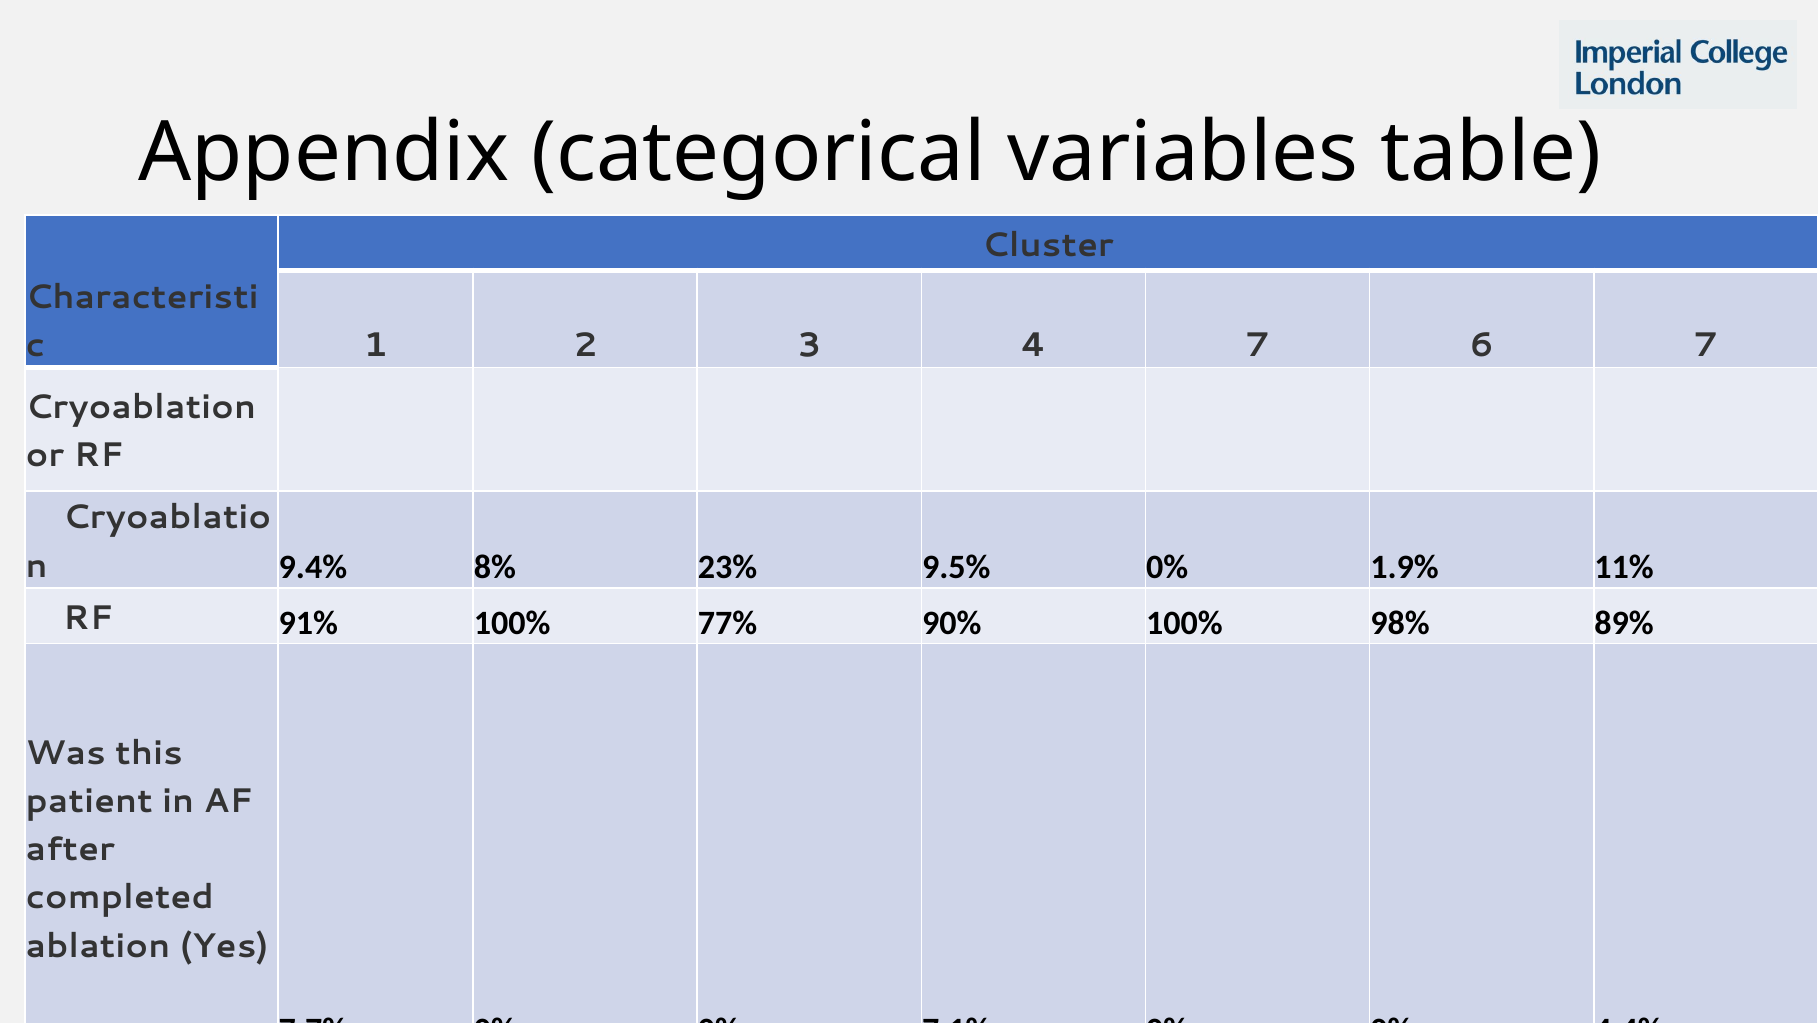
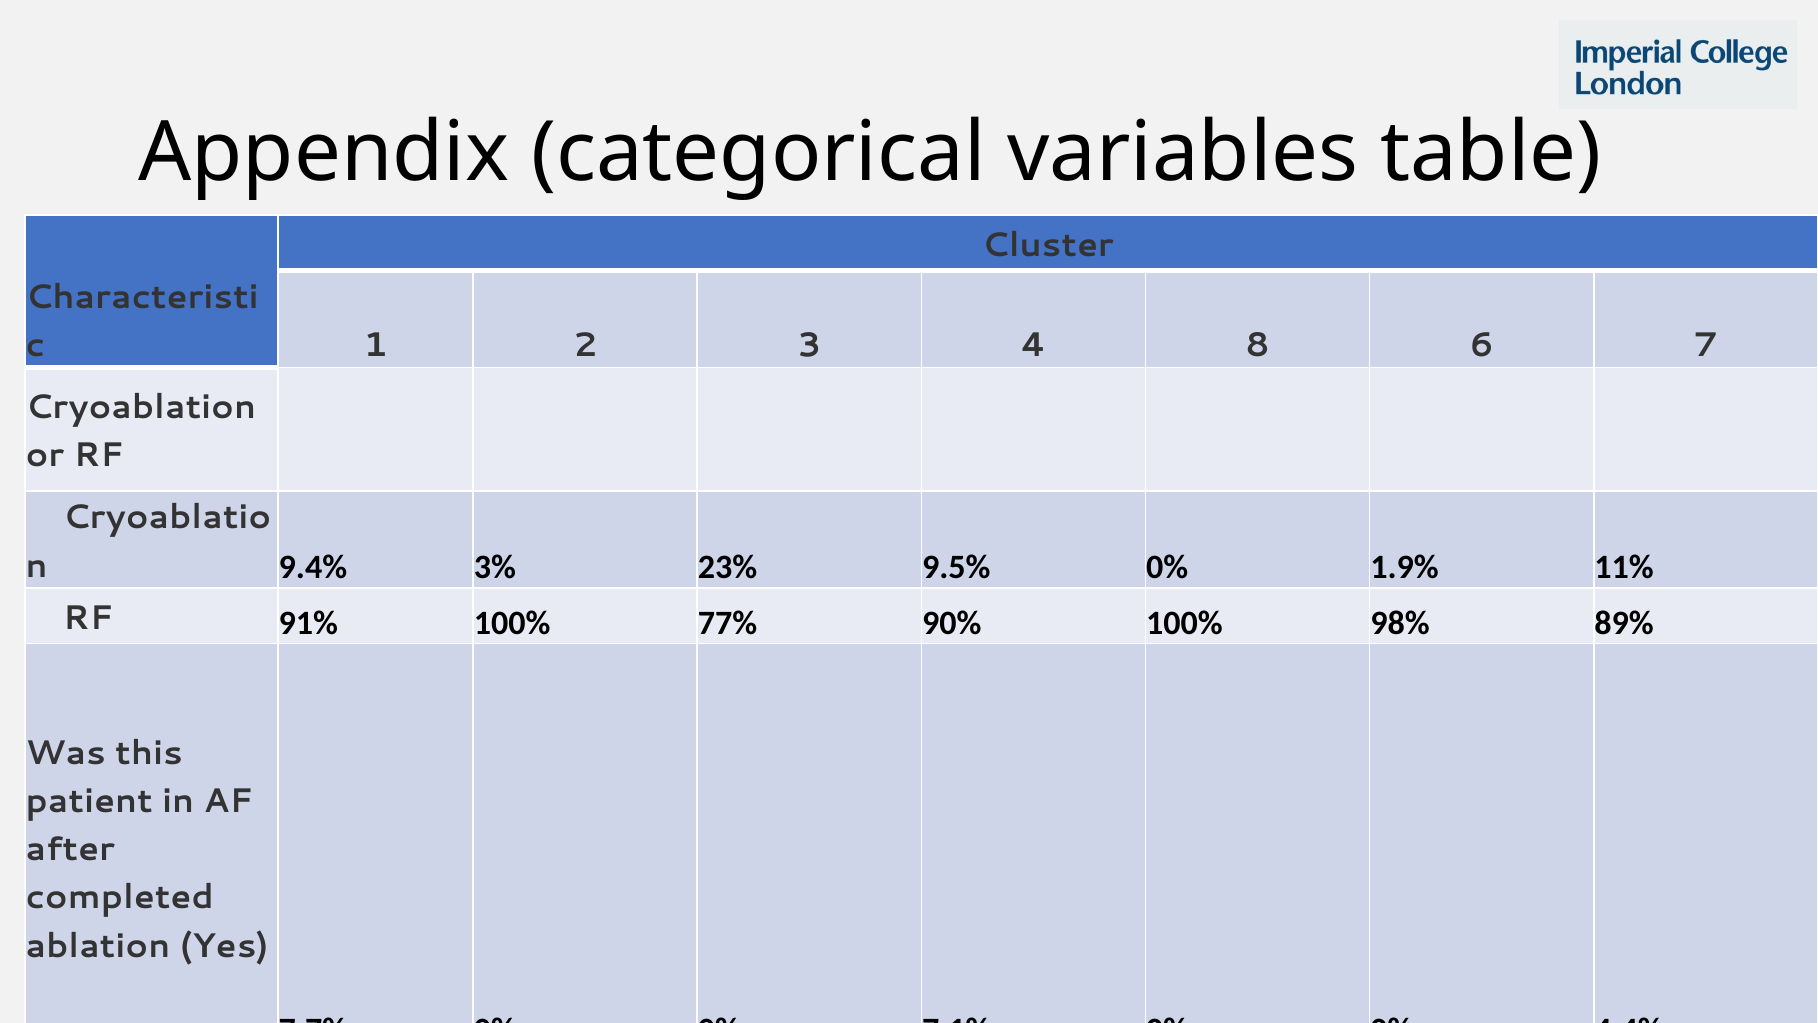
4 7: 7 -> 8
8%: 8% -> 3%
